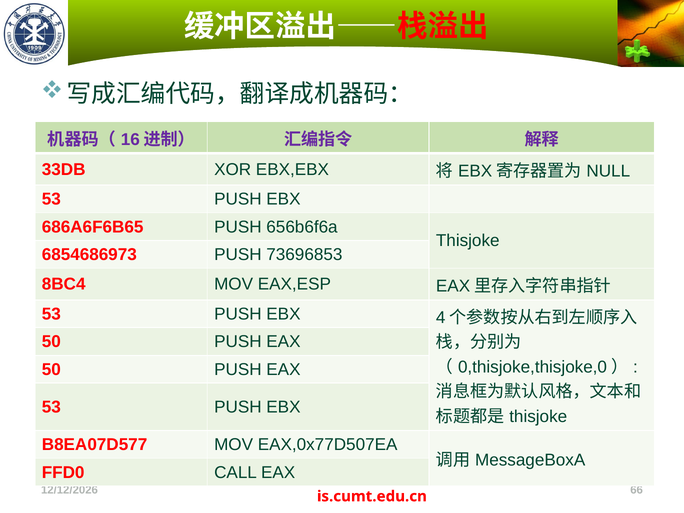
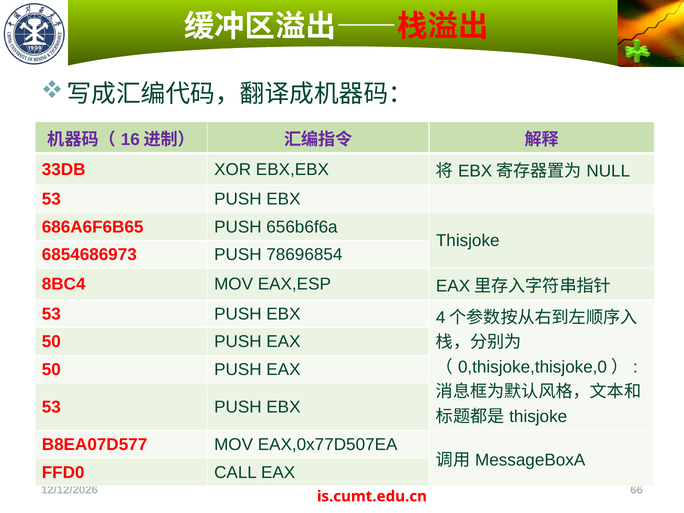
73696853: 73696853 -> 78696854
